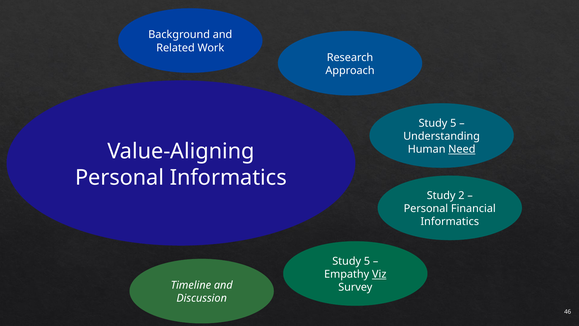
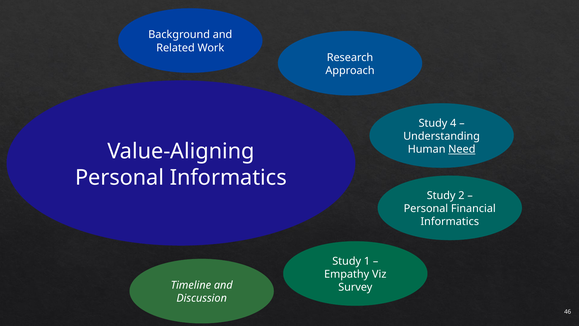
5 at (453, 123): 5 -> 4
5 at (367, 261): 5 -> 1
Viz underline: present -> none
